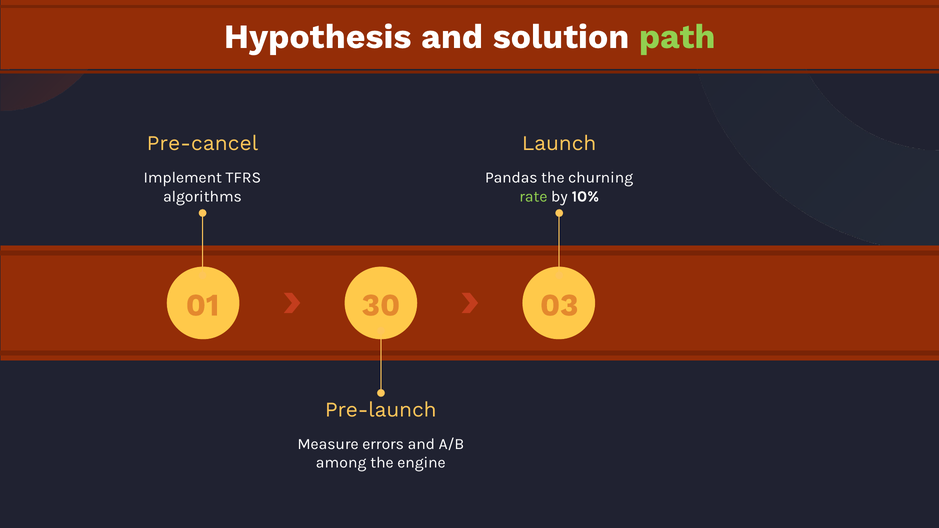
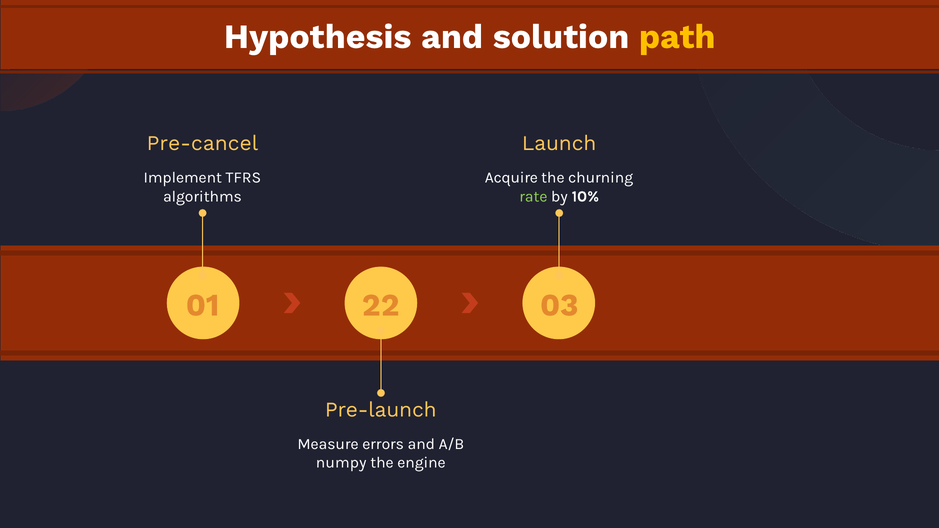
path colour: light green -> yellow
Pandas: Pandas -> Acquire
30: 30 -> 22
among: among -> numpy
